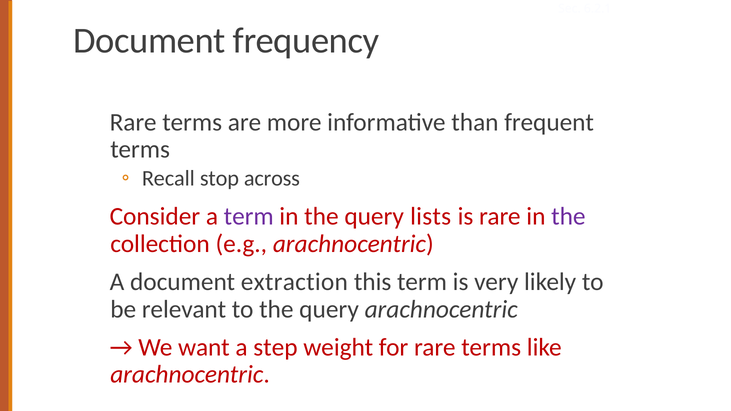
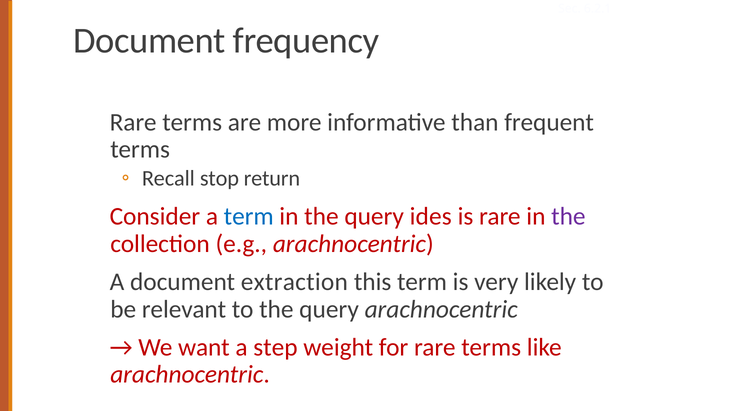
across: across -> return
term at (249, 216) colour: purple -> blue
lists: lists -> ides
